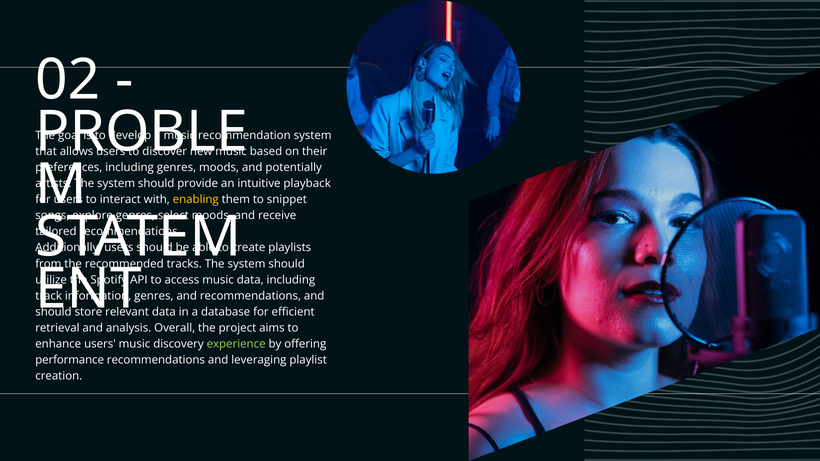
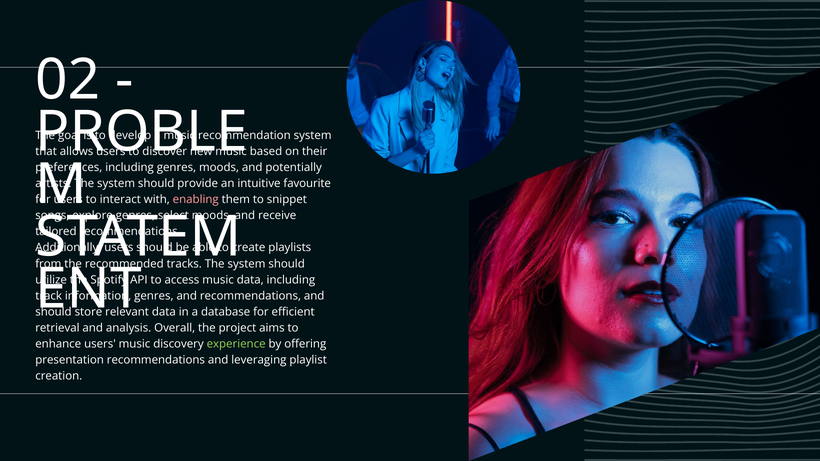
playback: playback -> favourite
enabling colour: yellow -> pink
performance: performance -> presentation
